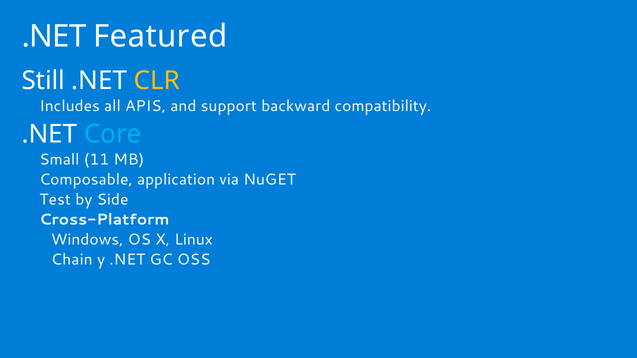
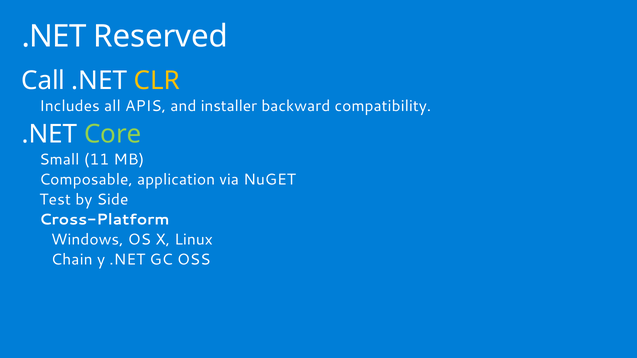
Featured: Featured -> Reserved
Still: Still -> Call
support: support -> installer
Core colour: light blue -> light green
